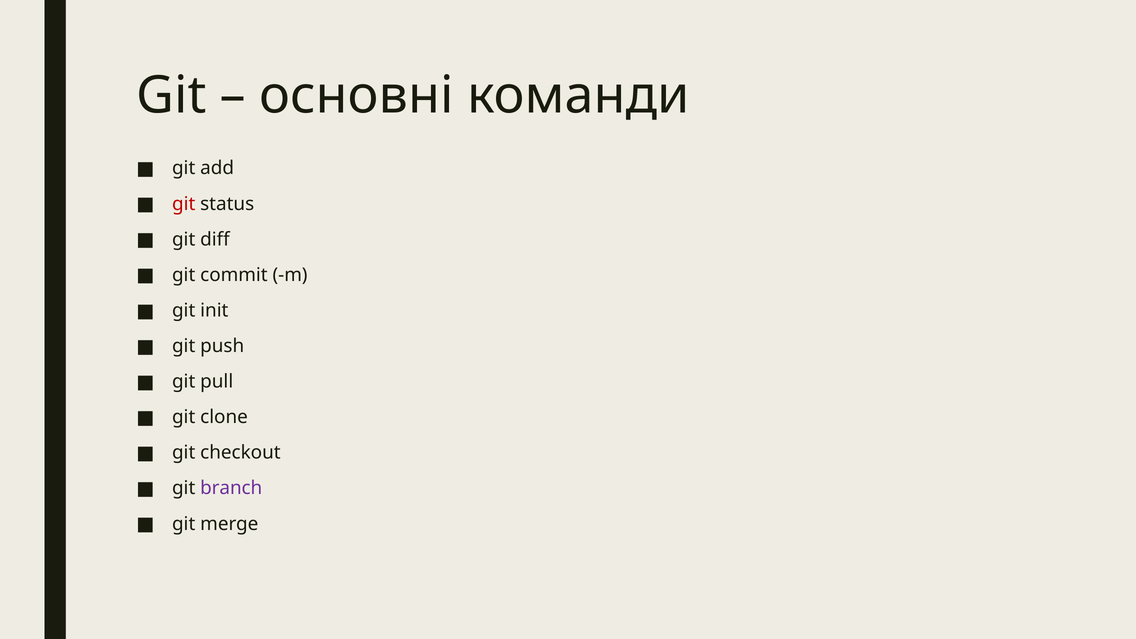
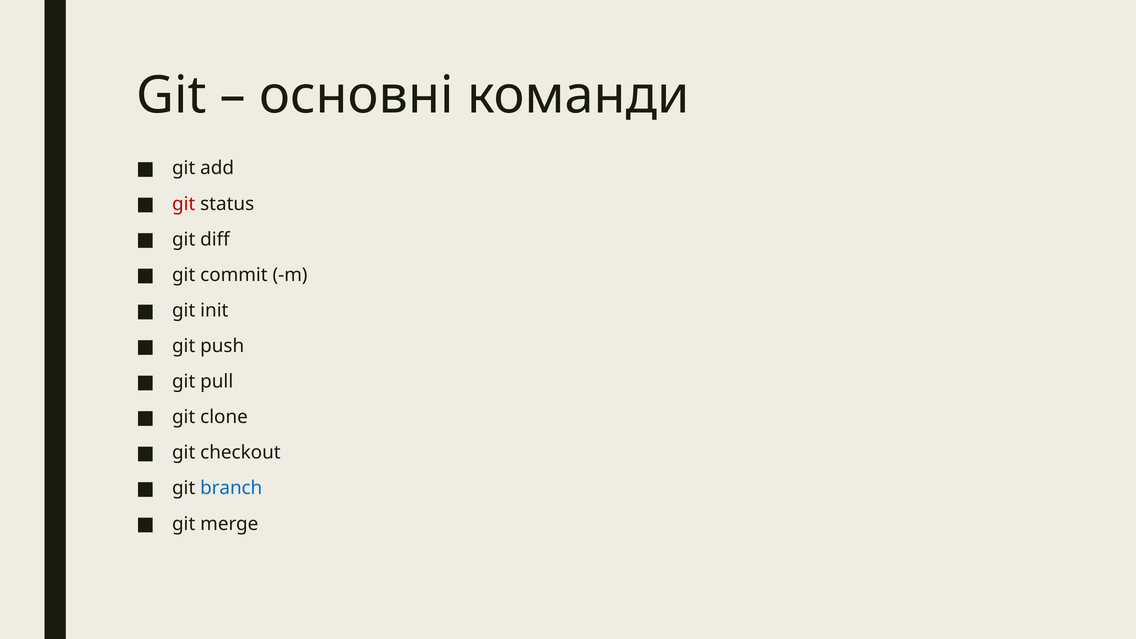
branch colour: purple -> blue
